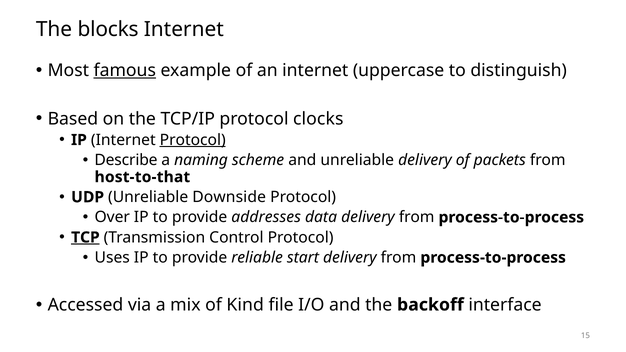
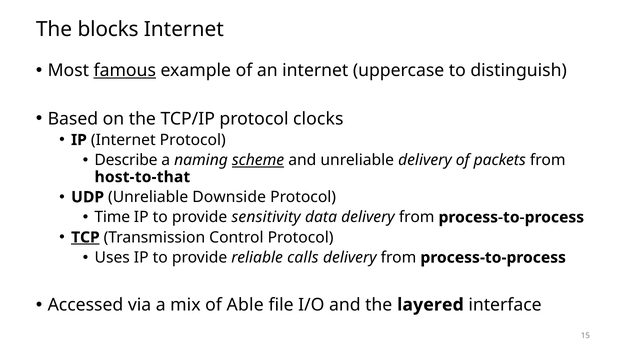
Protocol at (193, 140) underline: present -> none
scheme underline: none -> present
Over: Over -> Time
addresses: addresses -> sensitivity
start: start -> calls
Kind: Kind -> Able
backoff: backoff -> layered
